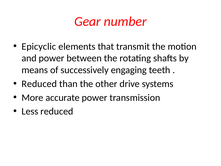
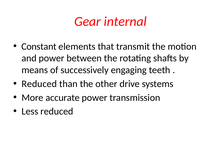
number: number -> internal
Epicyclic: Epicyclic -> Constant
